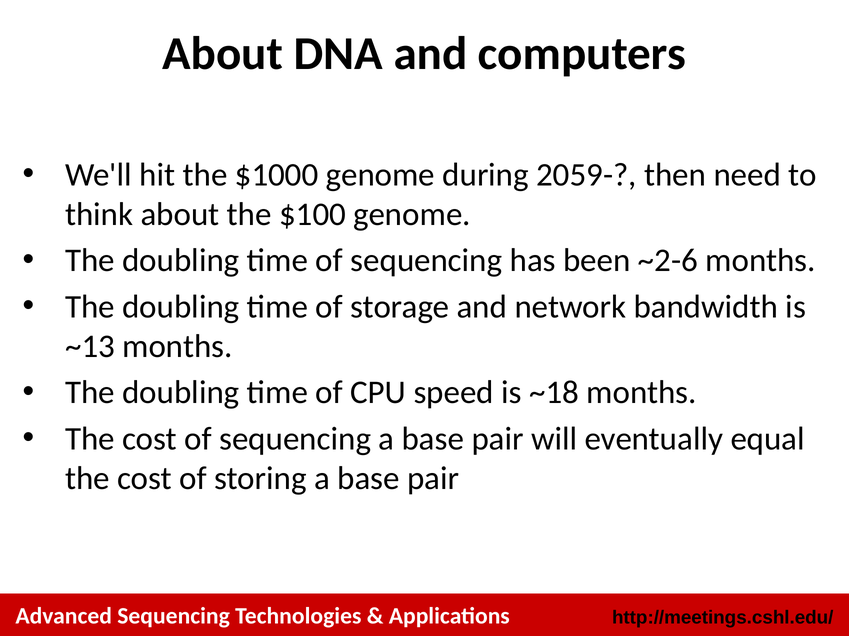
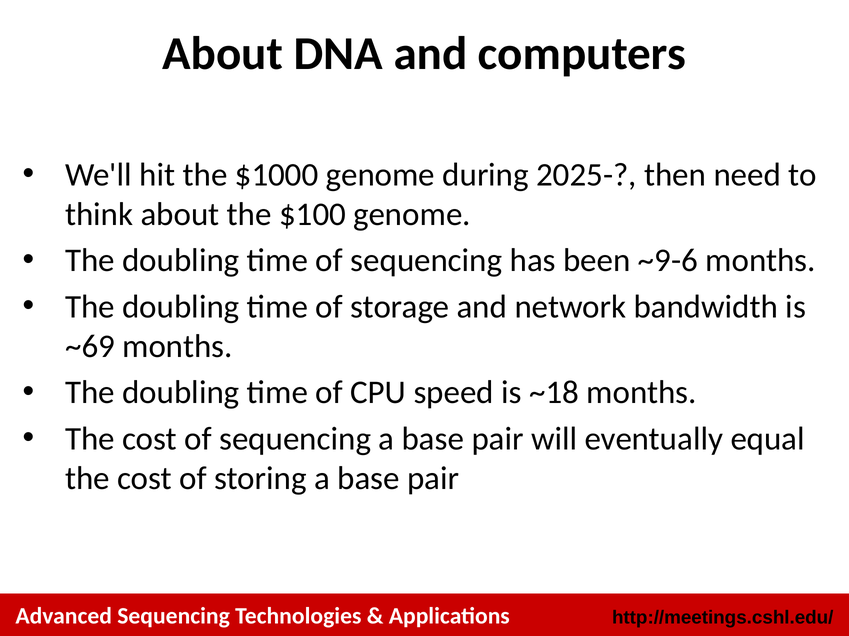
2059-: 2059- -> 2025-
~2-6: ~2-6 -> ~9-6
~13: ~13 -> ~69
